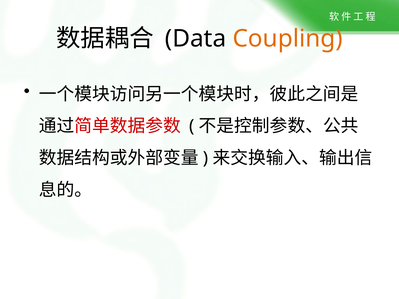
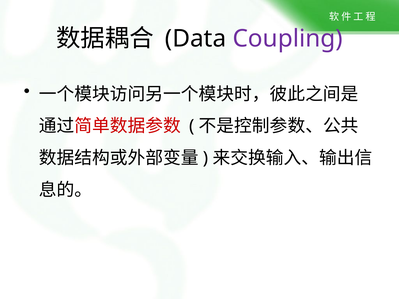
Coupling colour: orange -> purple
